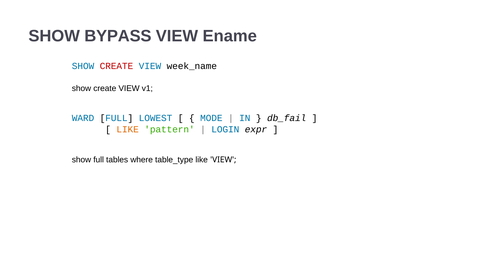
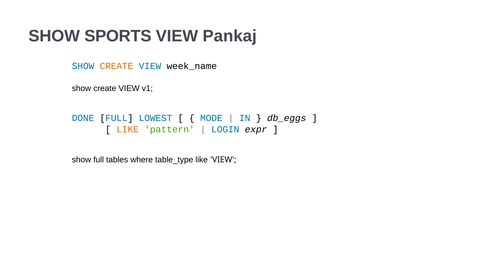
BYPASS: BYPASS -> SPORTS
Ename: Ename -> Pankaj
CREATE at (116, 66) colour: red -> orange
WARD: WARD -> DONE
db_fail: db_fail -> db_eggs
